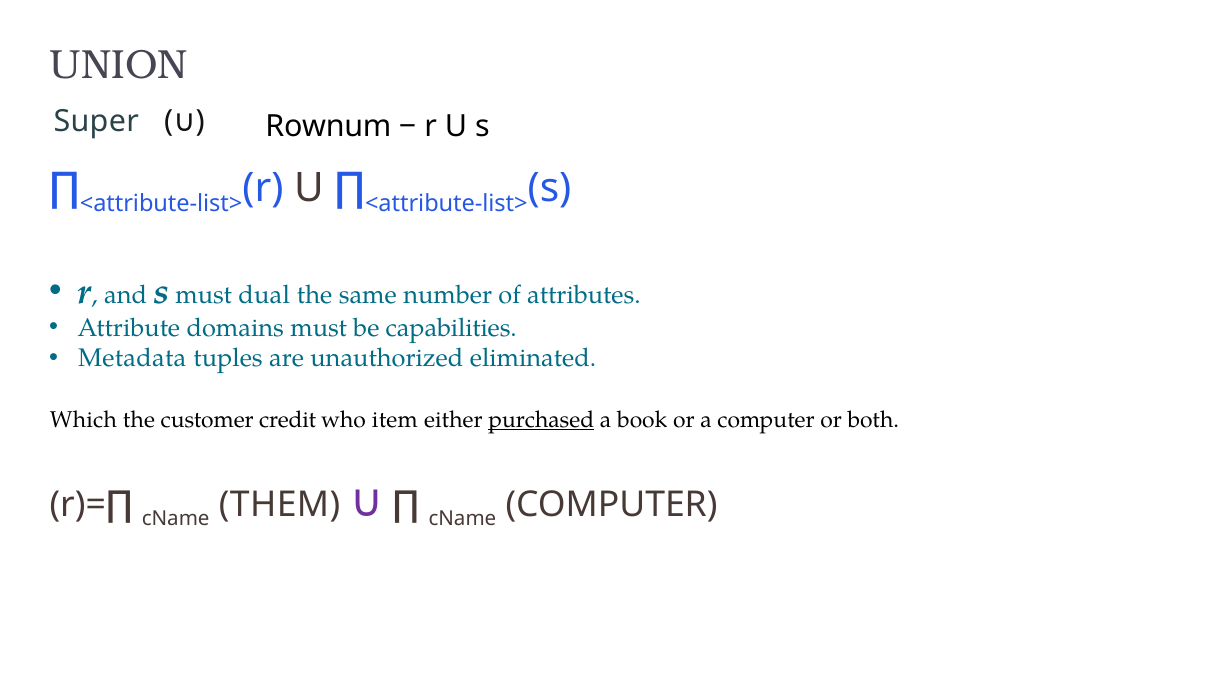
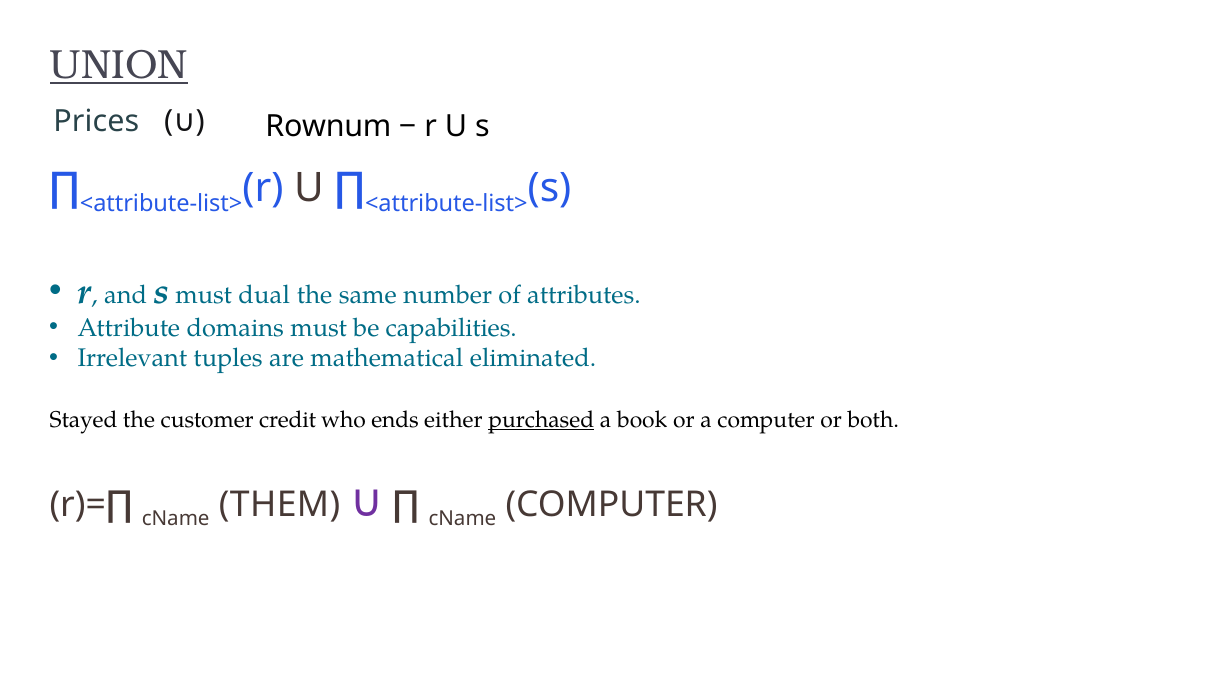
UNION underline: none -> present
Super: Super -> Prices
Metadata: Metadata -> Irrelevant
unauthorized: unauthorized -> mathematical
Which: Which -> Stayed
item: item -> ends
